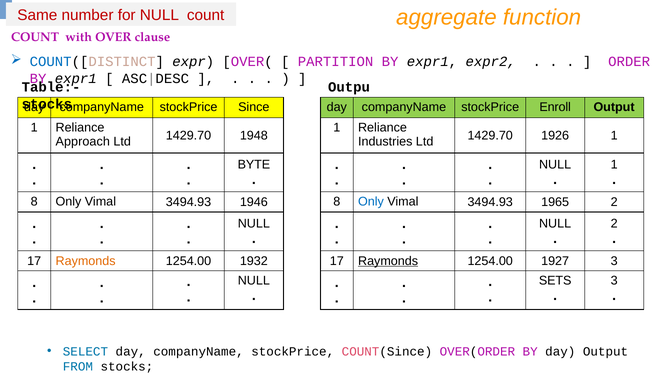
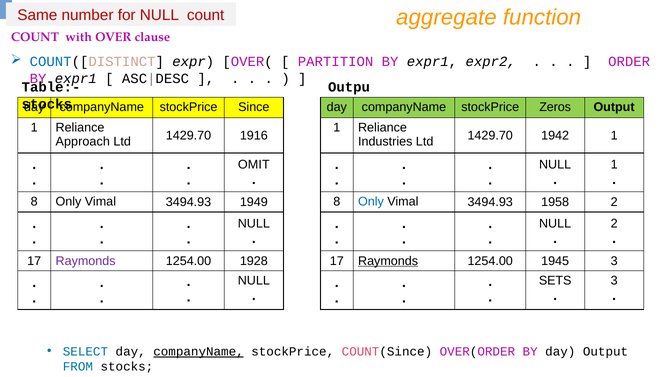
Enroll: Enroll -> Zeros
1948: 1948 -> 1916
1926: 1926 -> 1942
BYTE: BYTE -> OMIT
1946: 1946 -> 1949
1965: 1965 -> 1958
Raymonds at (86, 261) colour: orange -> purple
1932: 1932 -> 1928
1927: 1927 -> 1945
companyName at (199, 351) underline: none -> present
